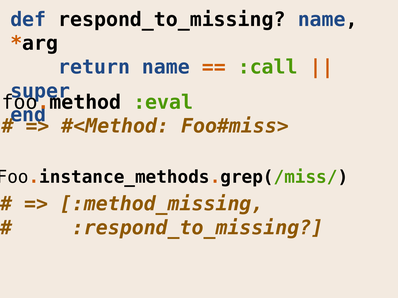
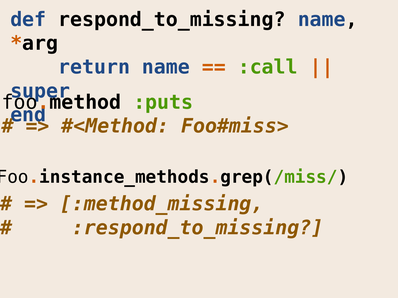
:eval: :eval -> :puts
